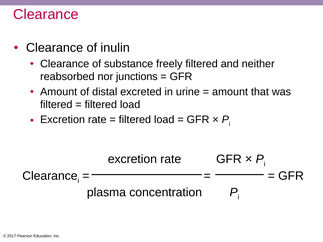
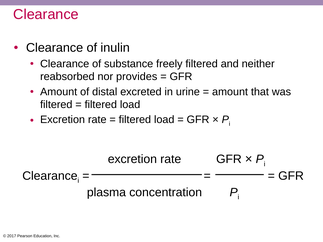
junctions: junctions -> provides
